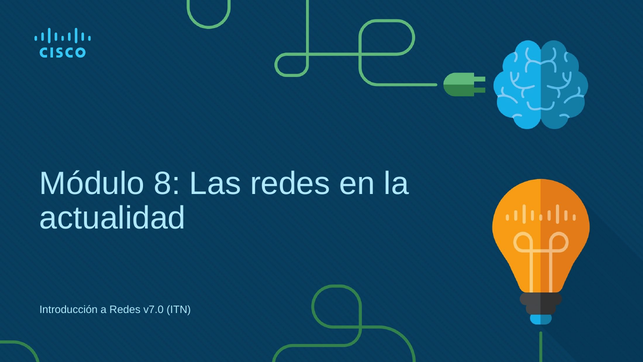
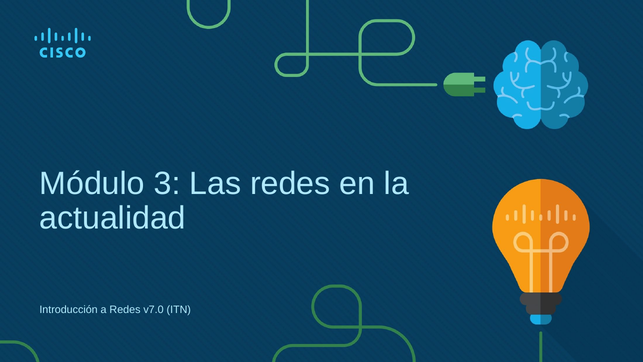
8: 8 -> 3
